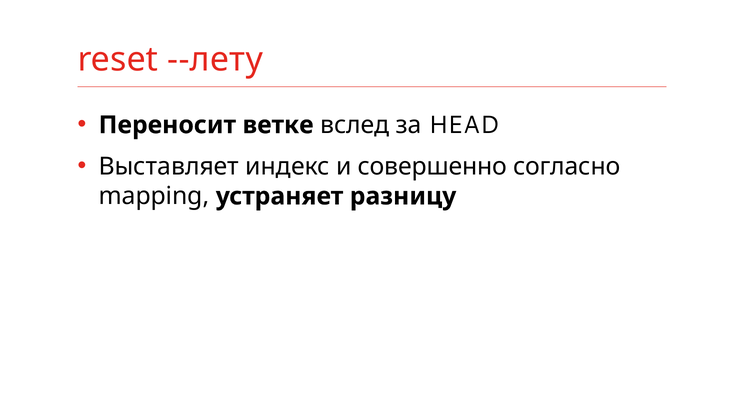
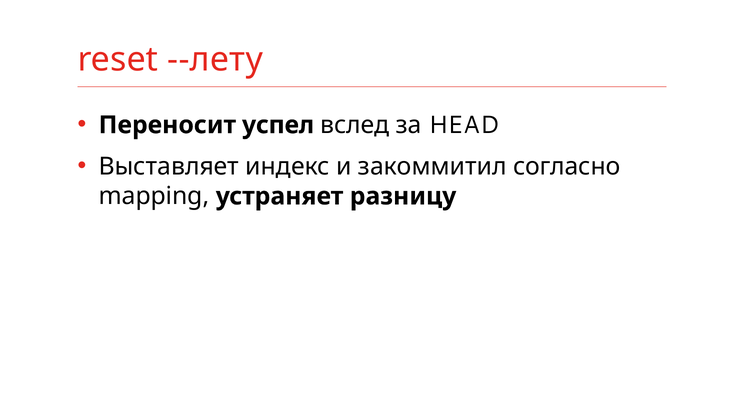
ветке: ветке -> успел
совершенно: совершенно -> закоммитил
